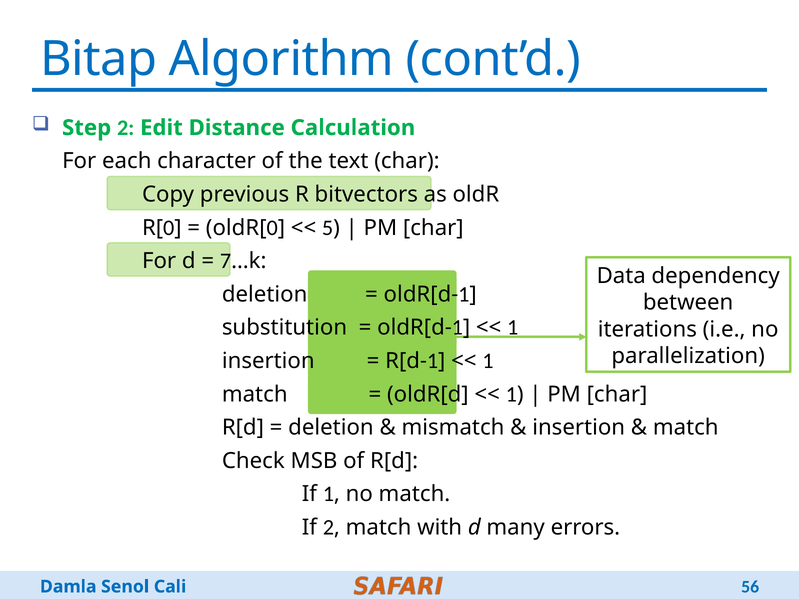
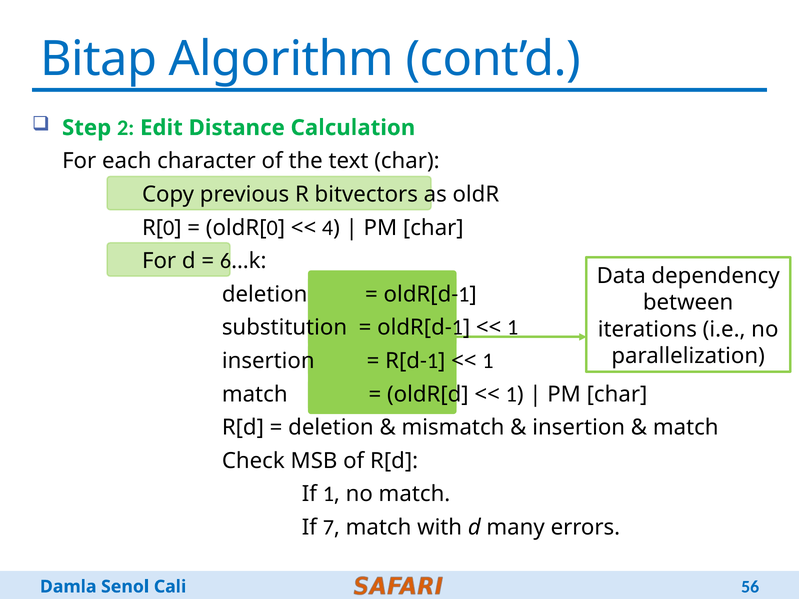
5: 5 -> 4
7: 7 -> 6
If 2: 2 -> 7
